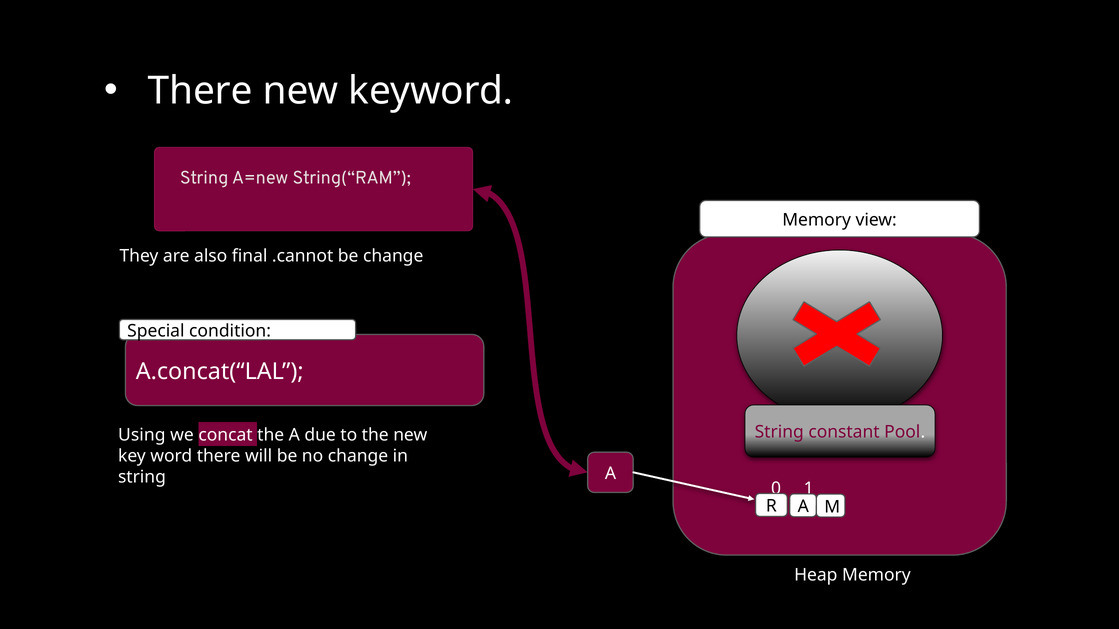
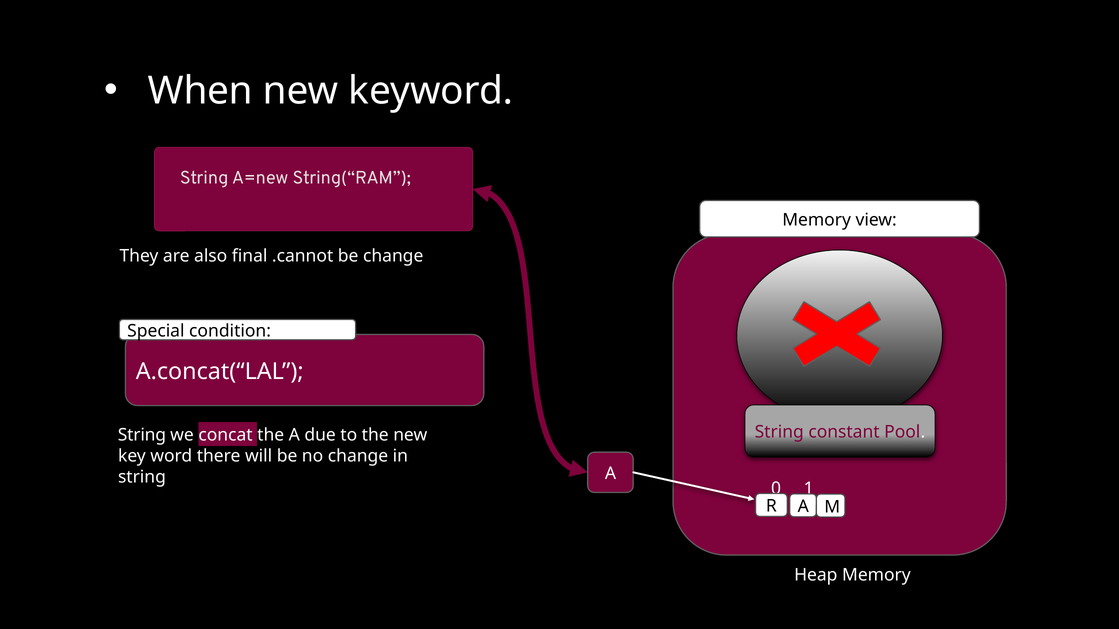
There at (200, 91): There -> When
Using at (142, 435): Using -> String
